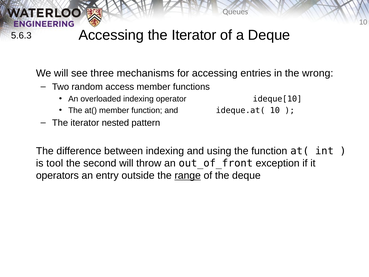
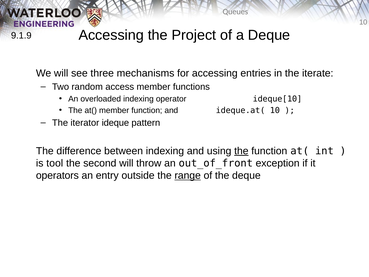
Accessing the Iterator: Iterator -> Project
5.6.3: 5.6.3 -> 9.1.9
wrong: wrong -> iterate
nested: nested -> ideque
the at (241, 151) underline: none -> present
